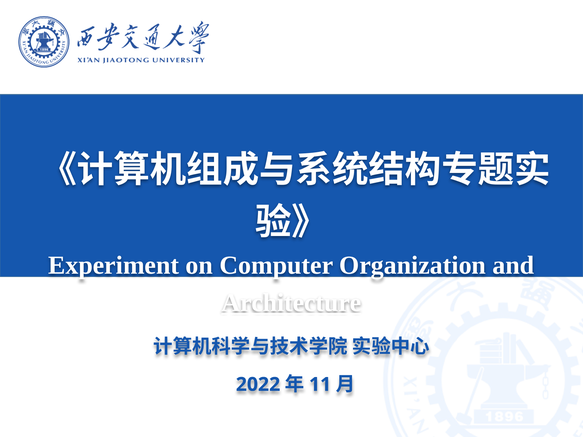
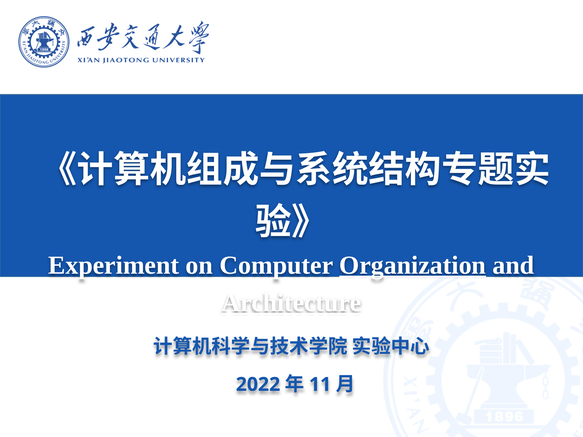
Organization underline: none -> present
